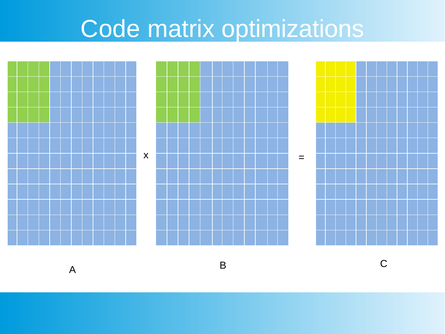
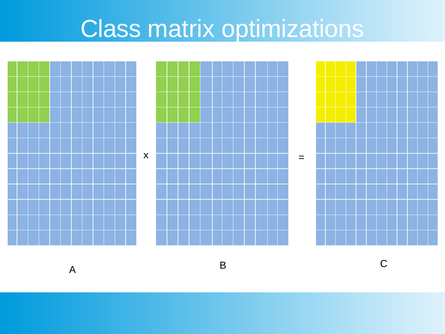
Code: Code -> Class
